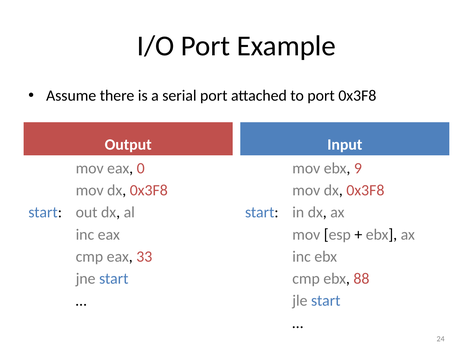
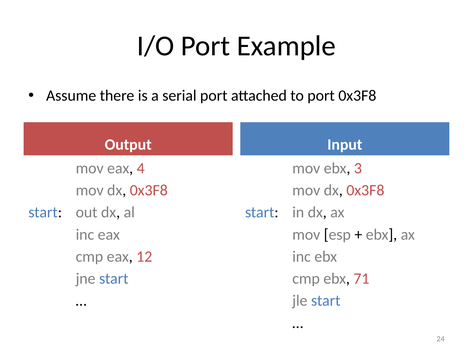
0: 0 -> 4
9: 9 -> 3
33: 33 -> 12
88: 88 -> 71
